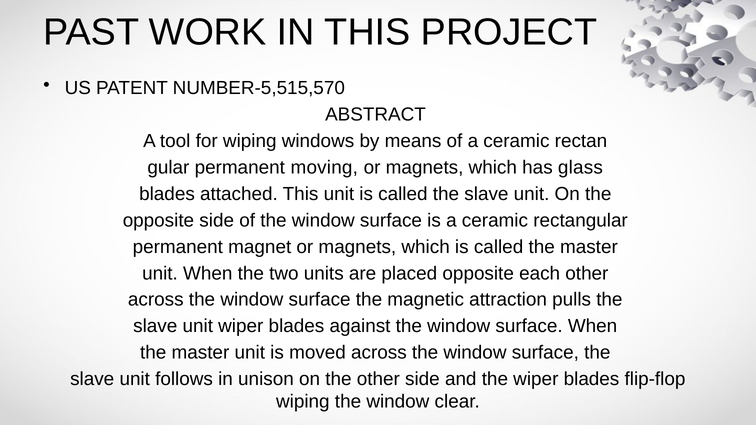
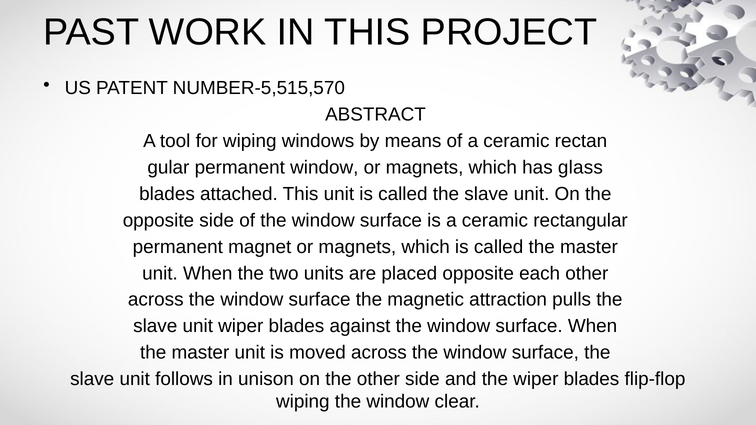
permanent moving: moving -> window
